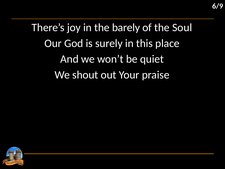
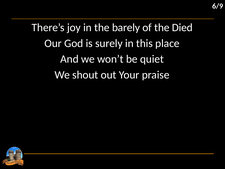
Soul: Soul -> Died
